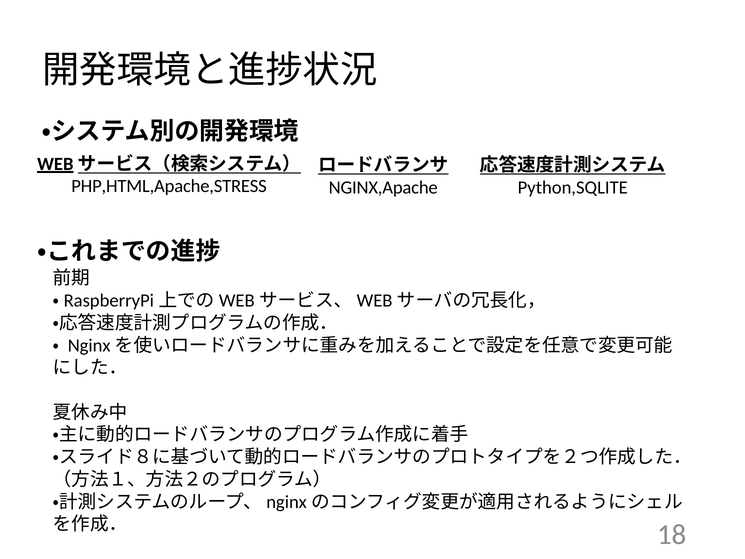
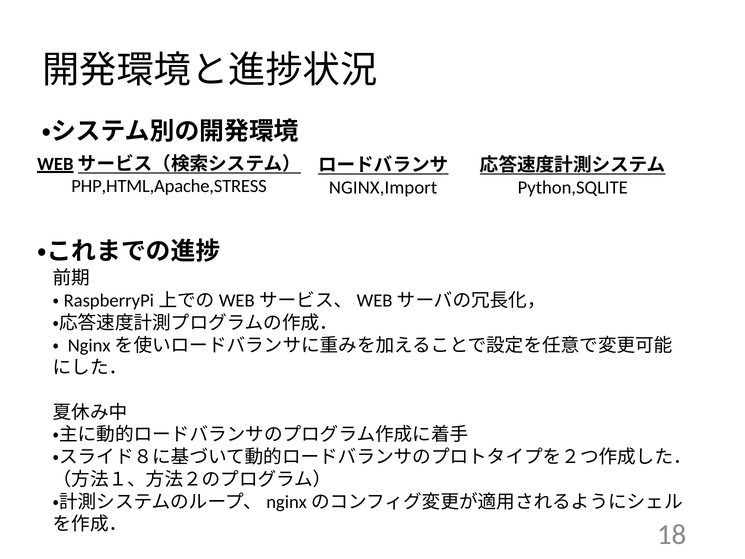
NGINX,Apache: NGINX,Apache -> NGINX,Import
